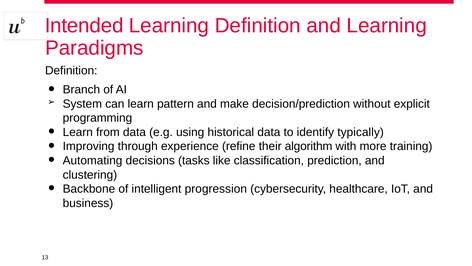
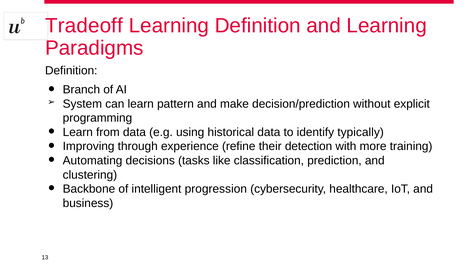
Intended: Intended -> Tradeoff
algorithm: algorithm -> detection
